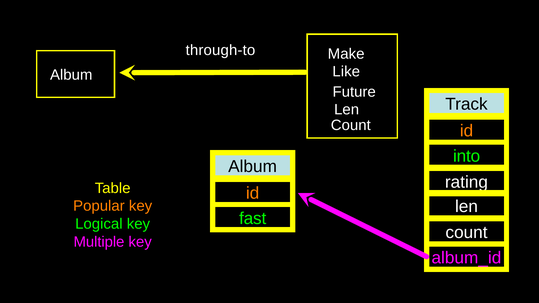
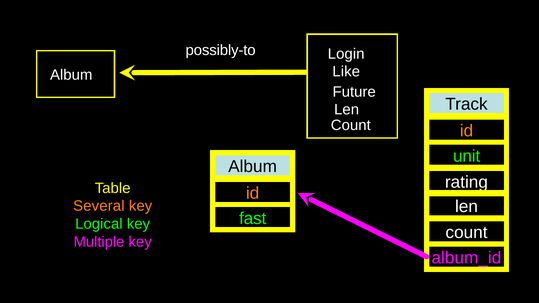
through-to: through-to -> possibly-to
Make: Make -> Login
into: into -> unit
Popular: Popular -> Several
